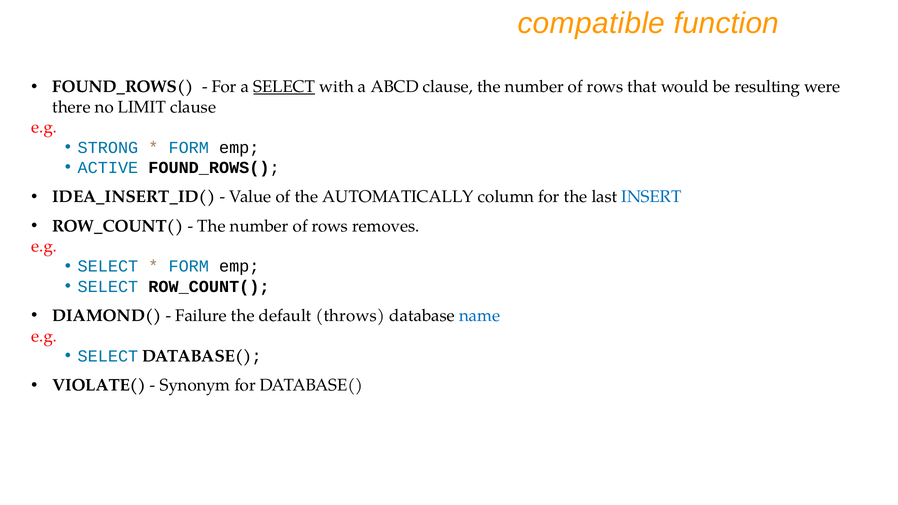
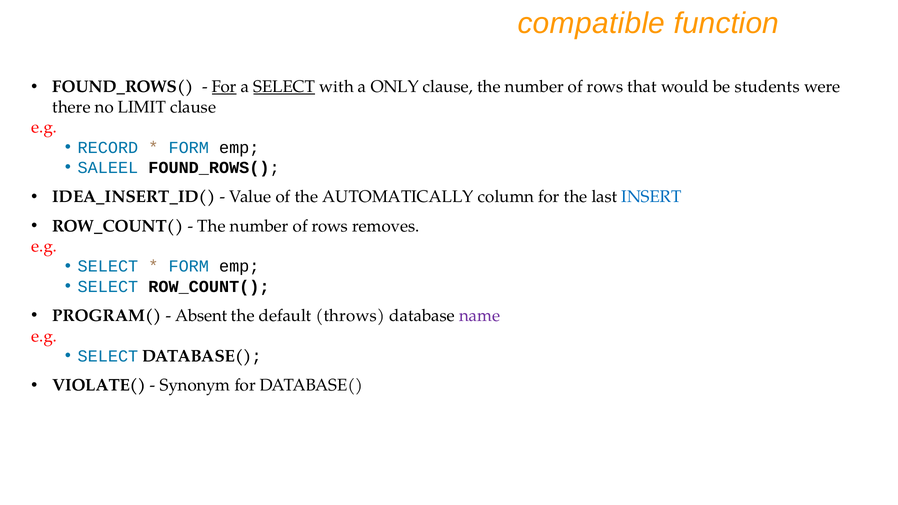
For at (224, 87) underline: none -> present
ABCD: ABCD -> ONLY
resulting: resulting -> students
STRONG: STRONG -> RECORD
ACTIVE: ACTIVE -> SALEEL
DIAMOND(: DIAMOND( -> PROGRAM(
Failure: Failure -> Absent
name colour: blue -> purple
